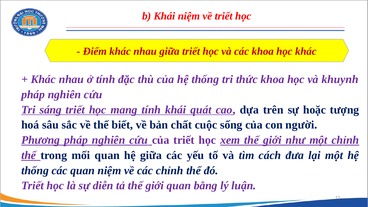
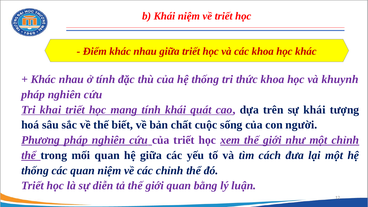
sáng: sáng -> khai
sự hoặc: hoặc -> khái
